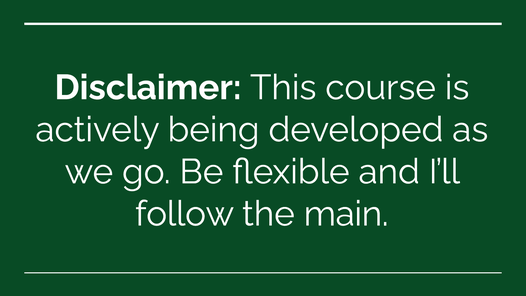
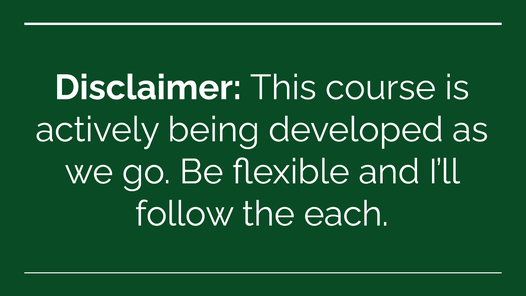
main: main -> each
